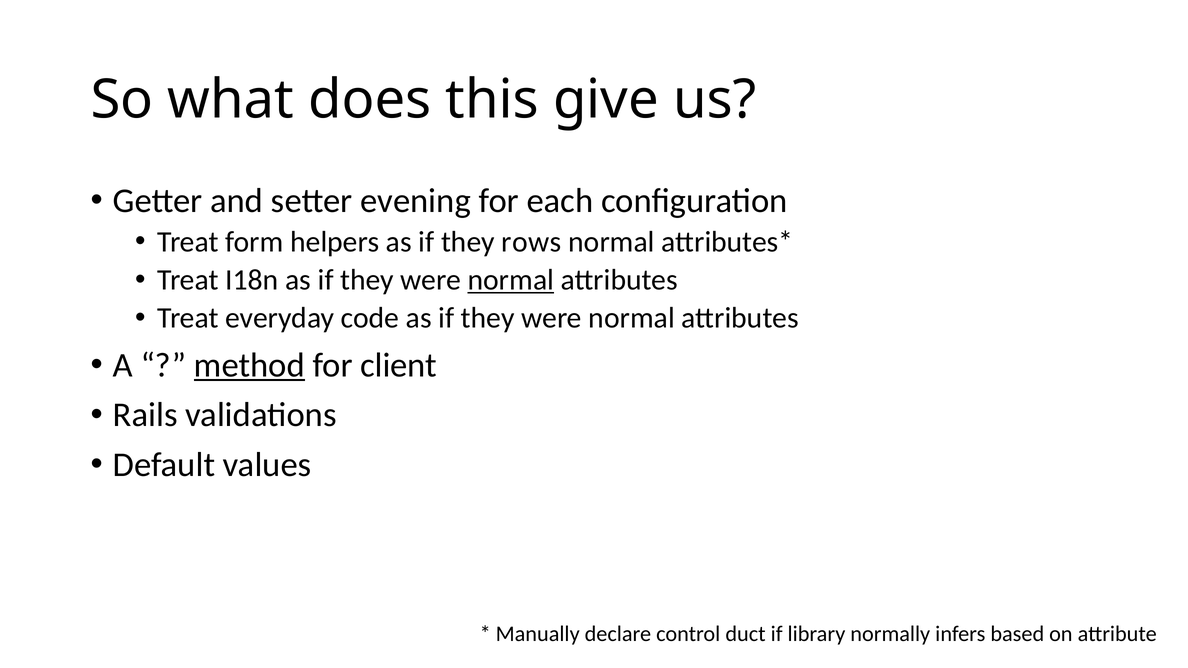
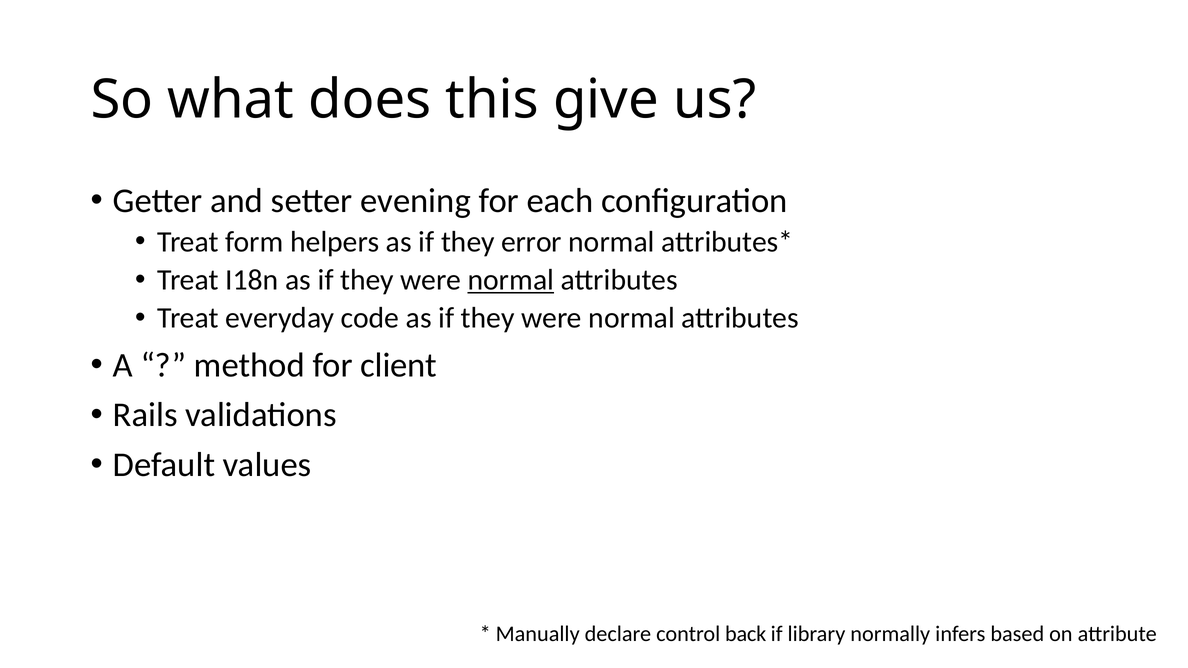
rows: rows -> error
method underline: present -> none
duct: duct -> back
